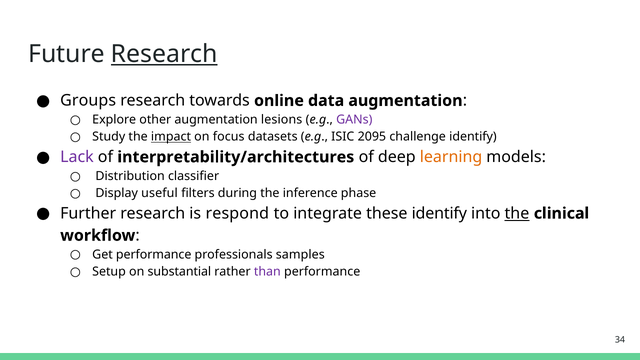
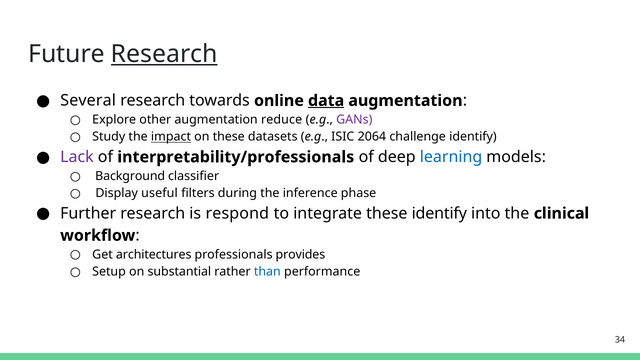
Groups: Groups -> Several
data underline: none -> present
lesions: lesions -> reduce
on focus: focus -> these
2095: 2095 -> 2064
interpretability/architectures: interpretability/architectures -> interpretability/professionals
learning colour: orange -> blue
Distribution: Distribution -> Background
the at (517, 213) underline: present -> none
Get performance: performance -> architectures
samples: samples -> provides
than colour: purple -> blue
